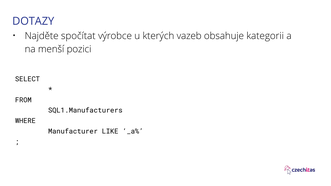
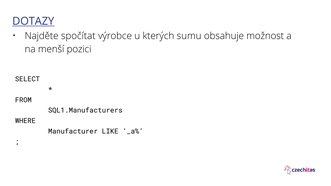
DOTAZY underline: none -> present
vazeb: vazeb -> sumu
kategorii: kategorii -> možnost
